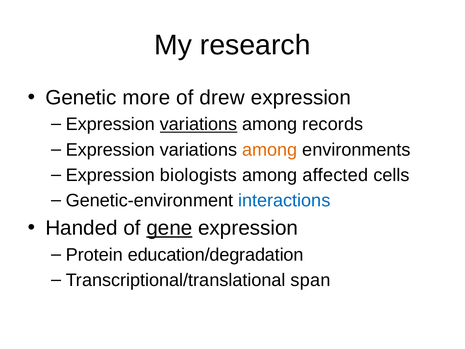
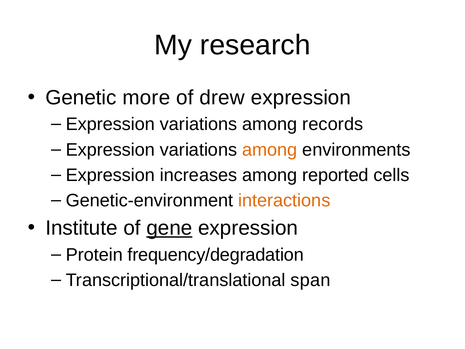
variations at (199, 124) underline: present -> none
biologists: biologists -> increases
affected: affected -> reported
interactions colour: blue -> orange
Handed: Handed -> Institute
education/degradation: education/degradation -> frequency/degradation
